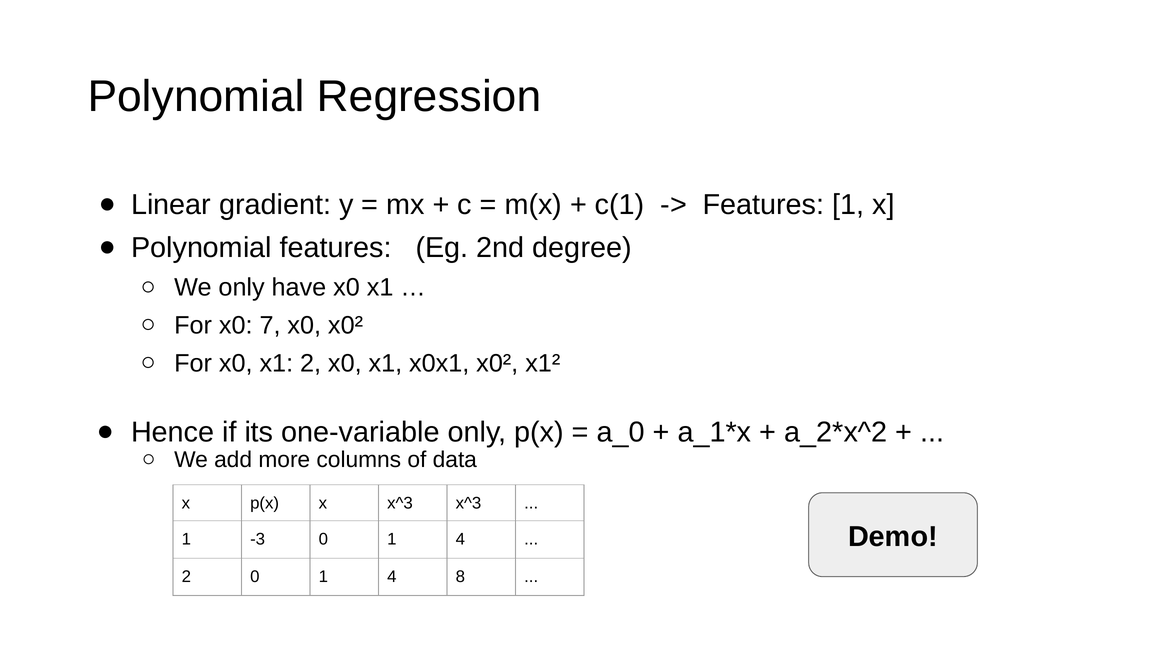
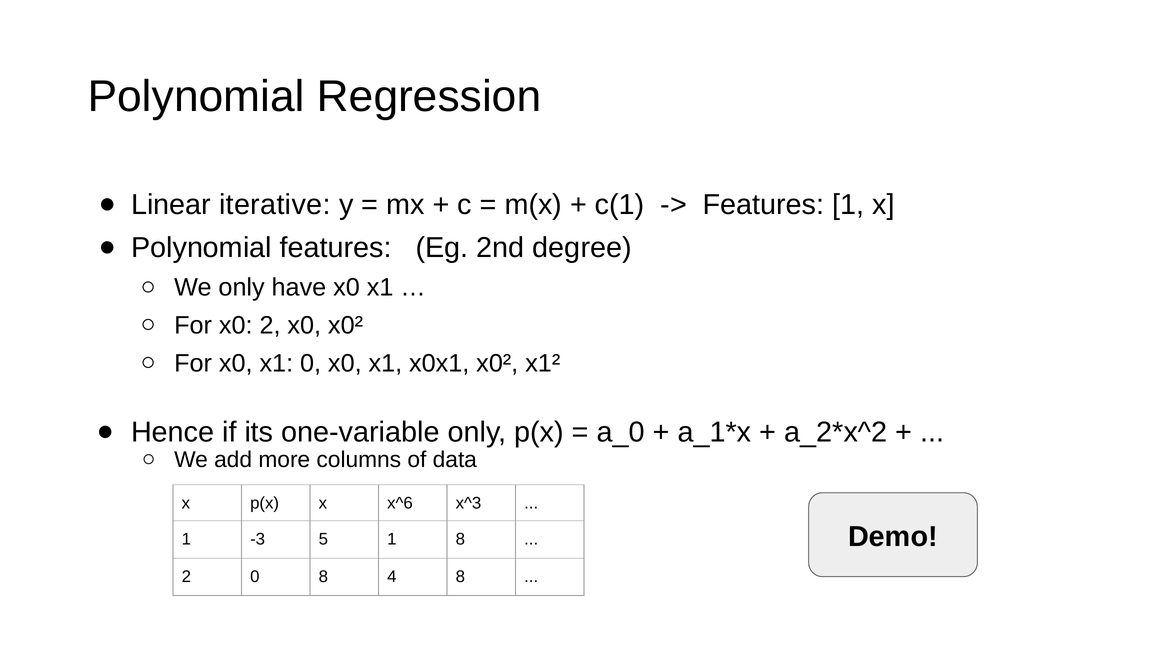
gradient: gradient -> iterative
x0 7: 7 -> 2
x1 2: 2 -> 0
x x^3: x^3 -> x^6
-3 0: 0 -> 5
4 at (460, 539): 4 -> 8
2 0 1: 1 -> 8
